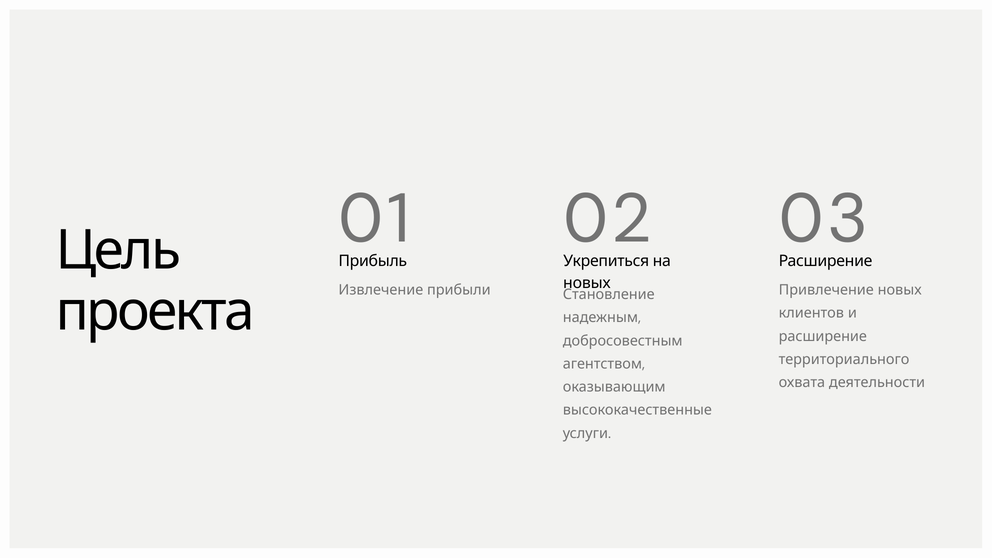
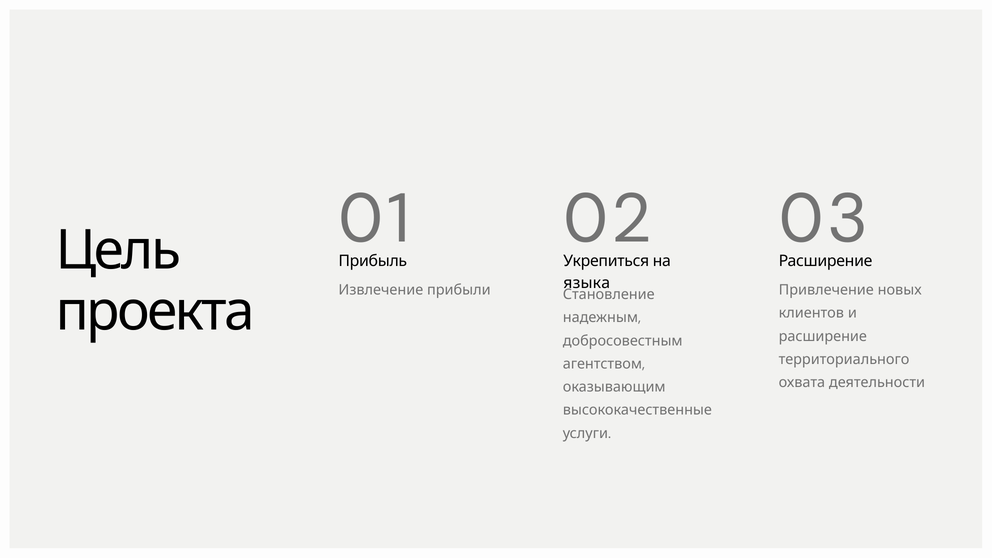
новых at (587, 283): новых -> языка
